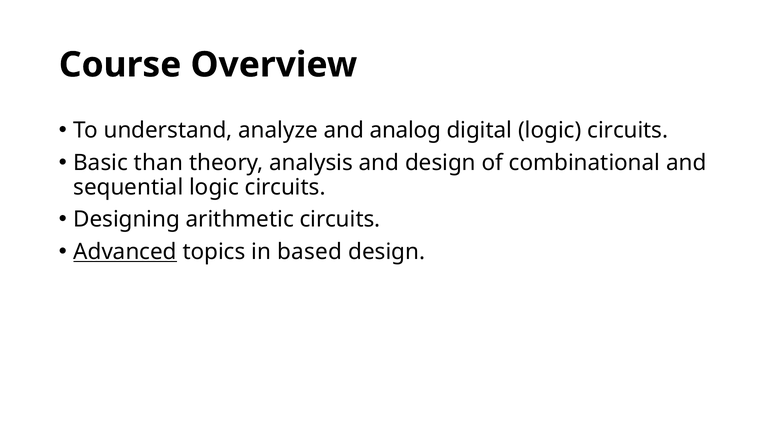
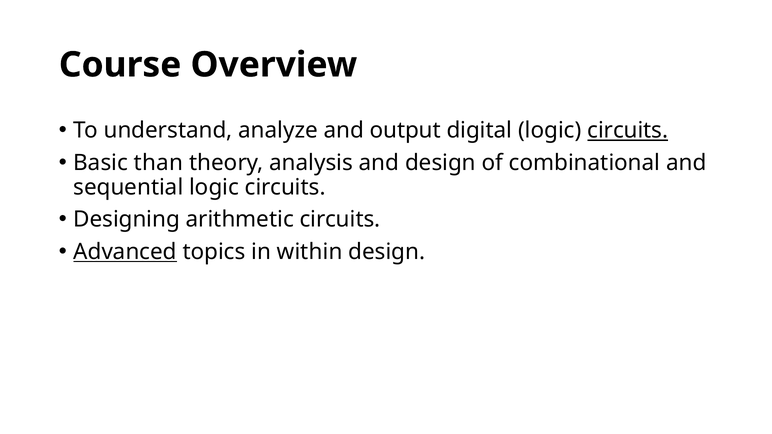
analog: analog -> output
circuits at (628, 131) underline: none -> present
based: based -> within
